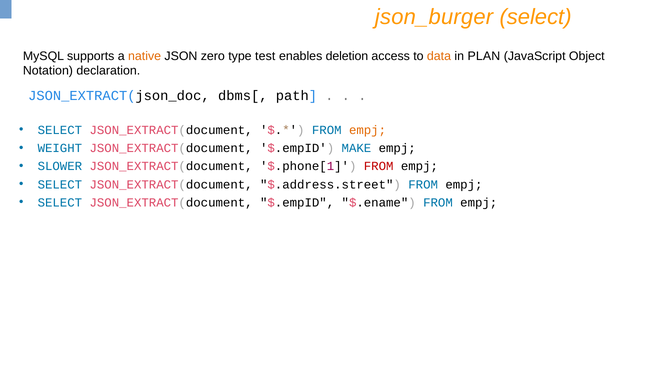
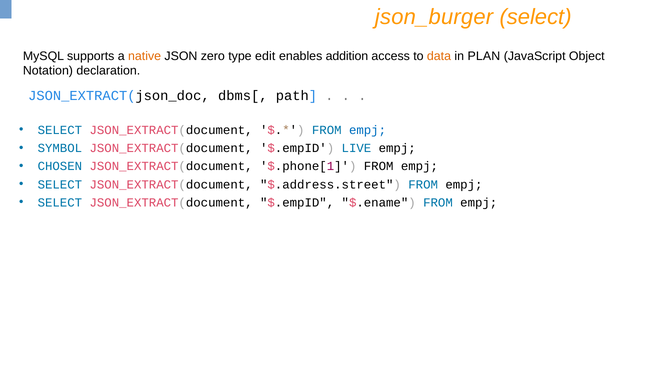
test: test -> edit
deletion: deletion -> addition
empj at (368, 130) colour: orange -> blue
WEIGHT: WEIGHT -> SYMBOL
MAKE: MAKE -> LIVE
SLOWER: SLOWER -> CHOSEN
FROM at (379, 166) colour: red -> black
